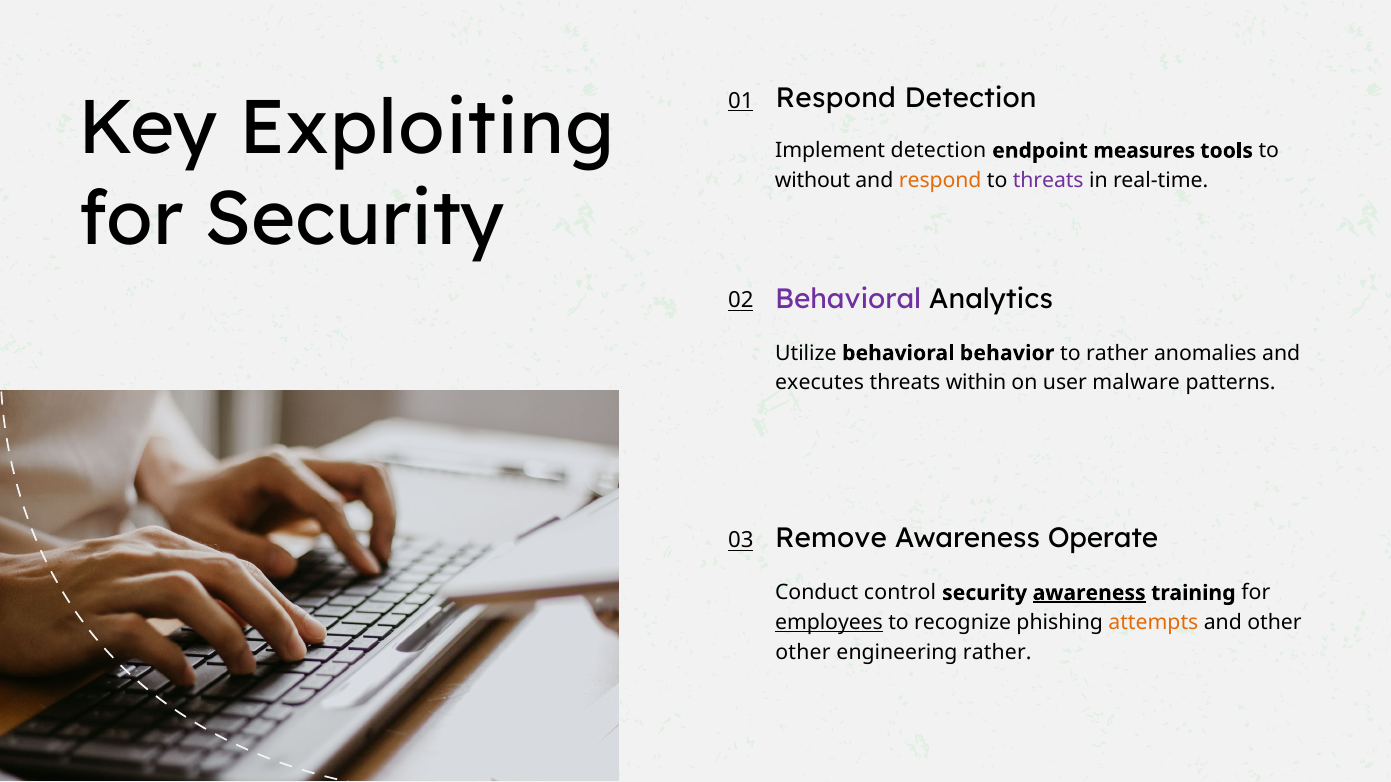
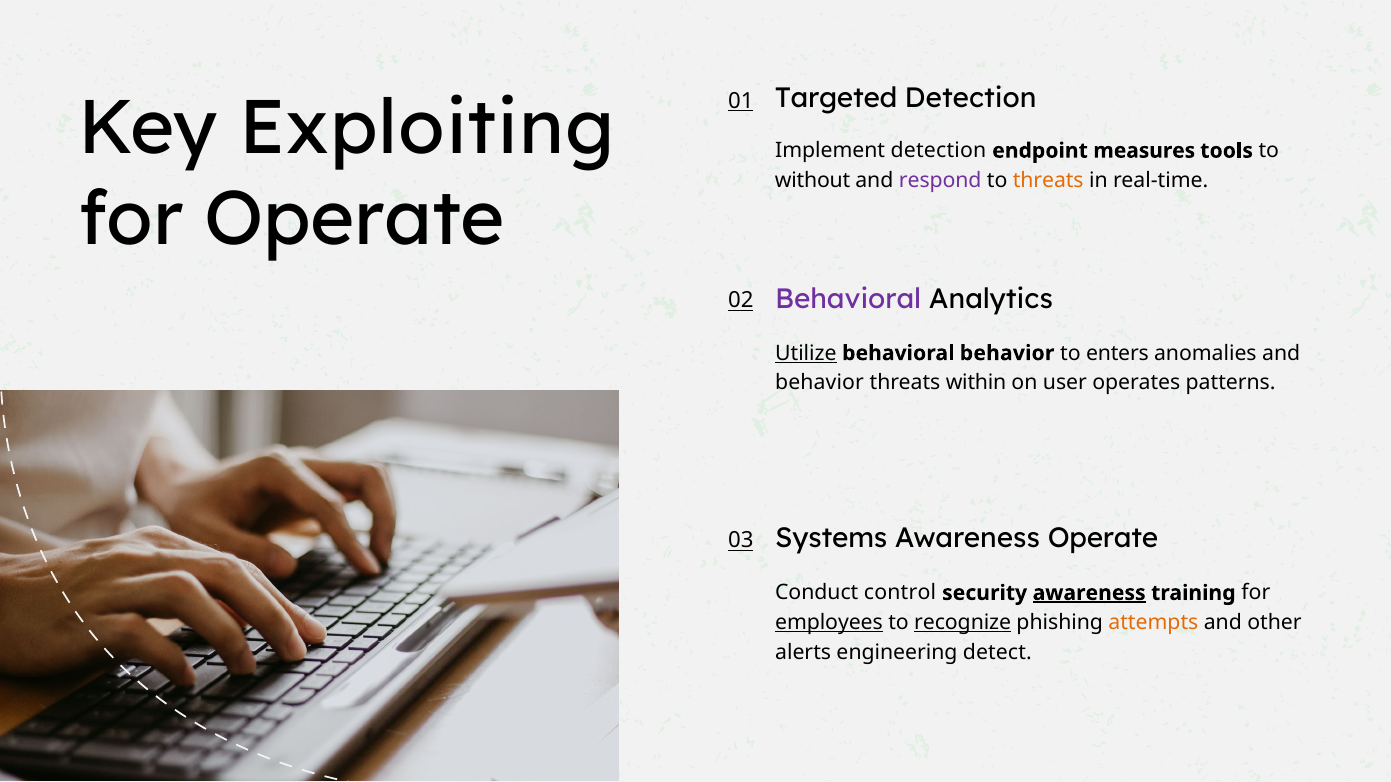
Respond at (836, 99): Respond -> Targeted
respond at (940, 180) colour: orange -> purple
threats at (1048, 180) colour: purple -> orange
for Security: Security -> Operate
Utilize underline: none -> present
to rather: rather -> enters
executes at (820, 383): executes -> behavior
malware: malware -> operates
Remove: Remove -> Systems
recognize underline: none -> present
other at (803, 653): other -> alerts
engineering rather: rather -> detect
